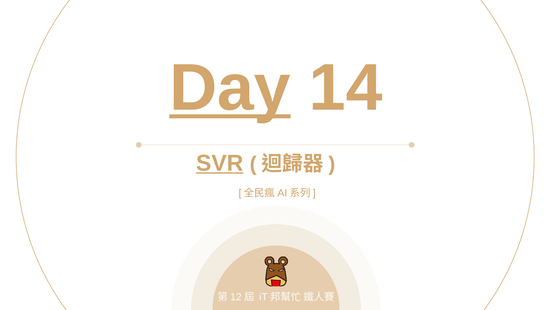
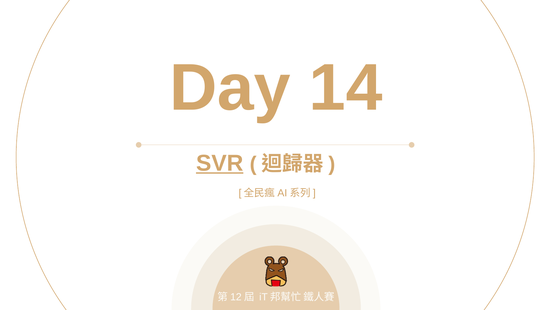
Day underline: present -> none
